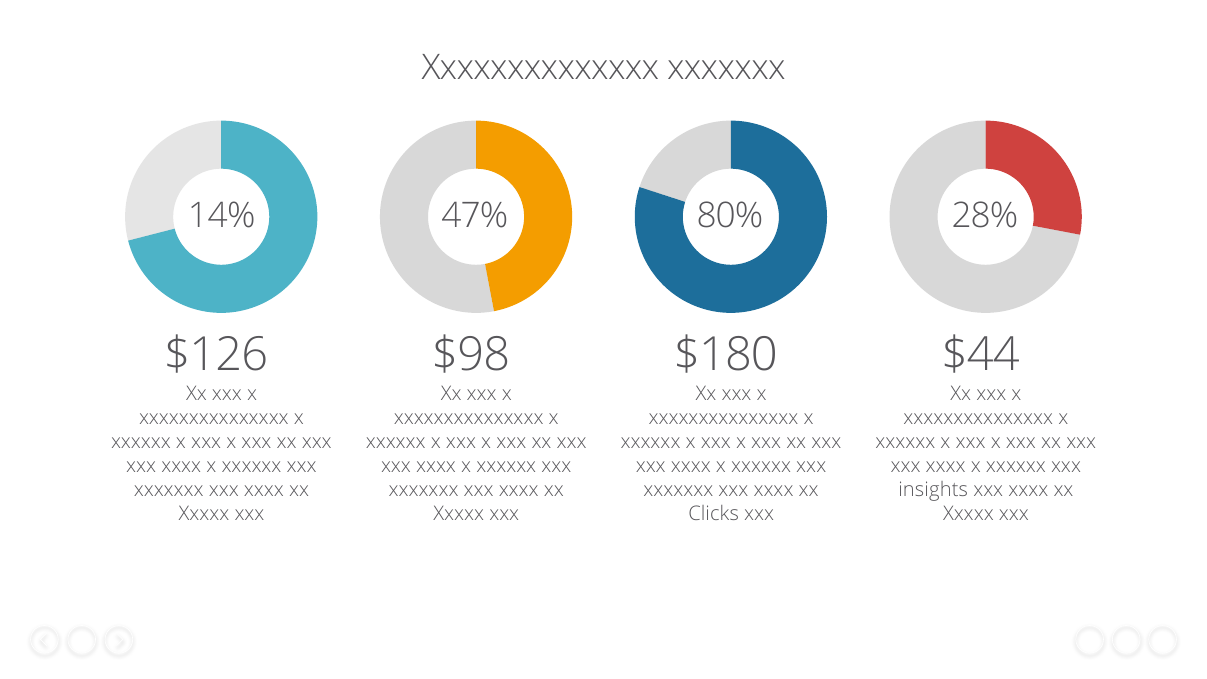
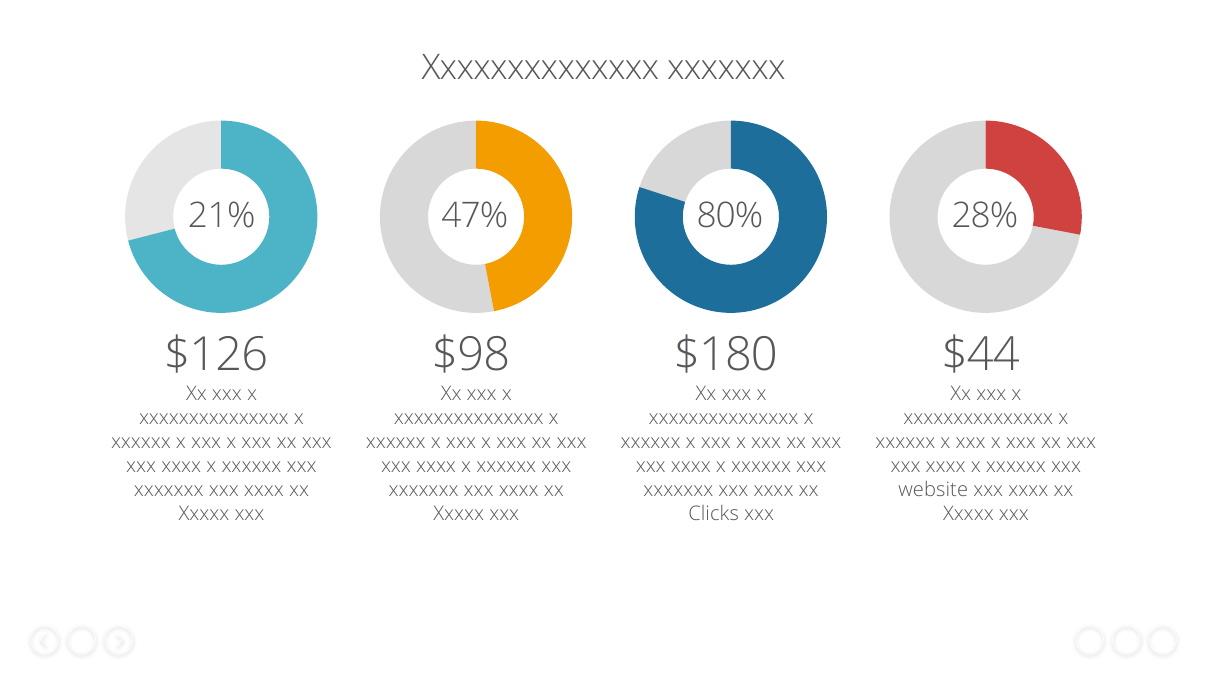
14%: 14% -> 21%
insights: insights -> website
